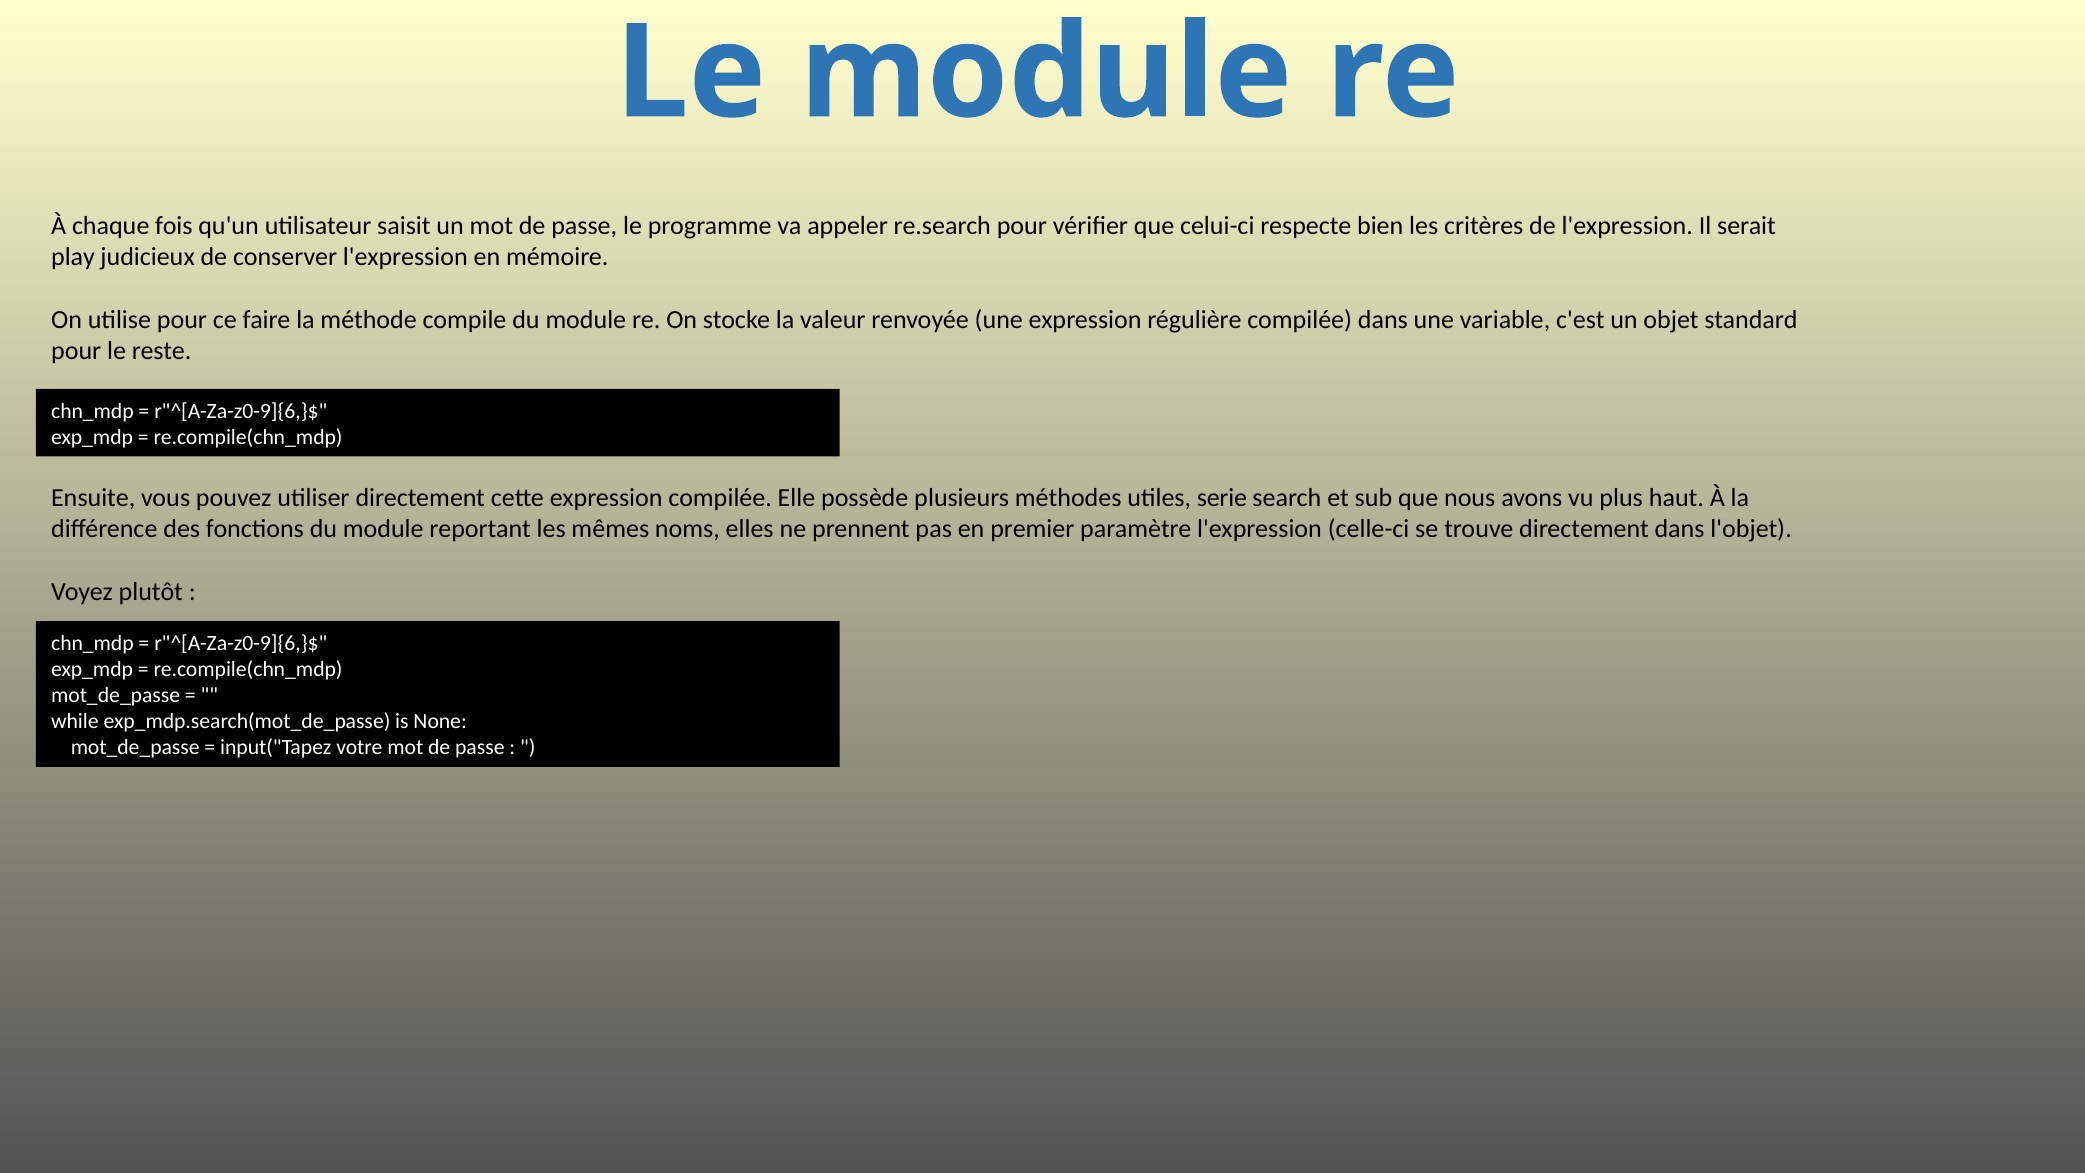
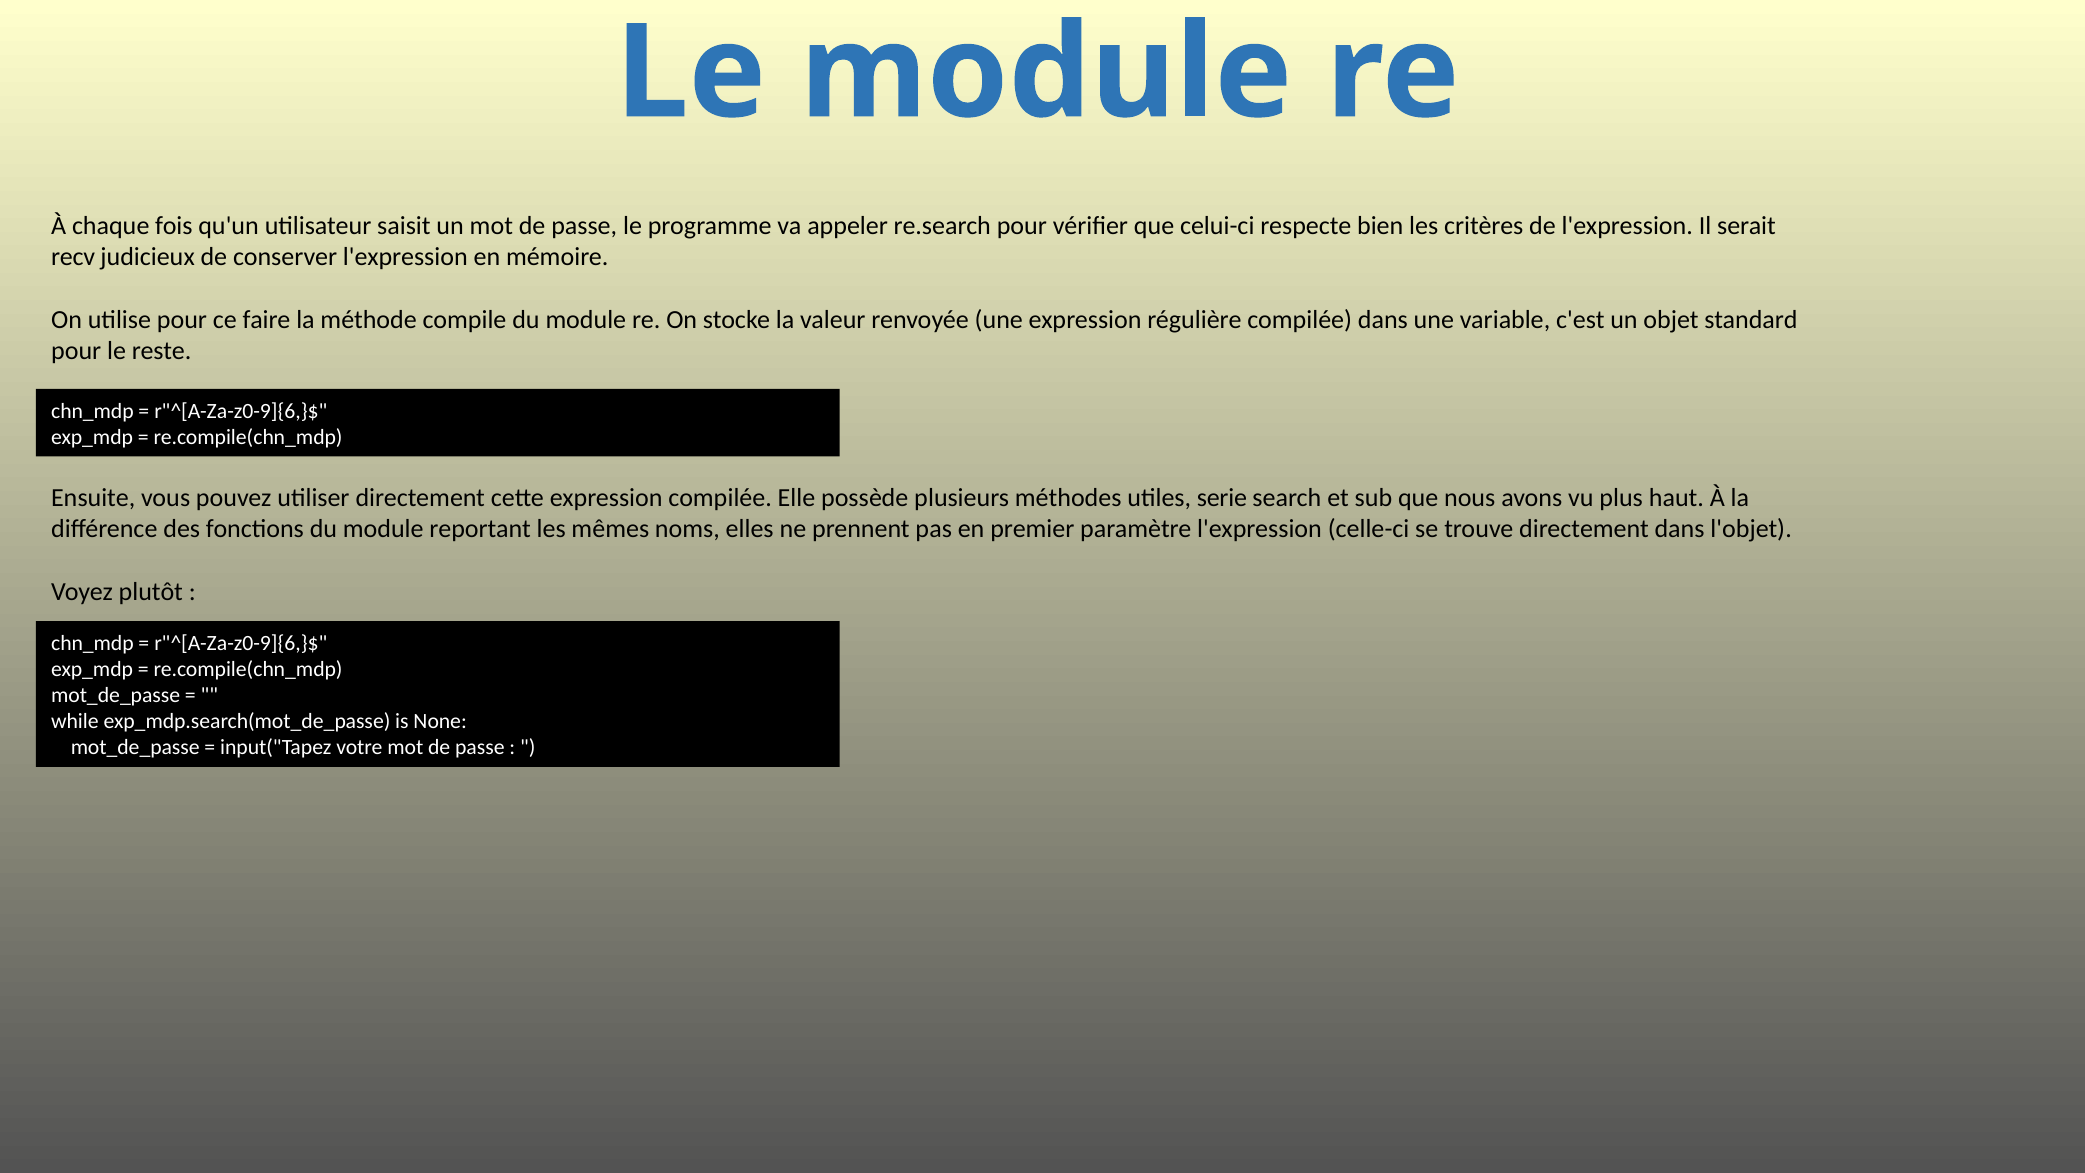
play: play -> recv
